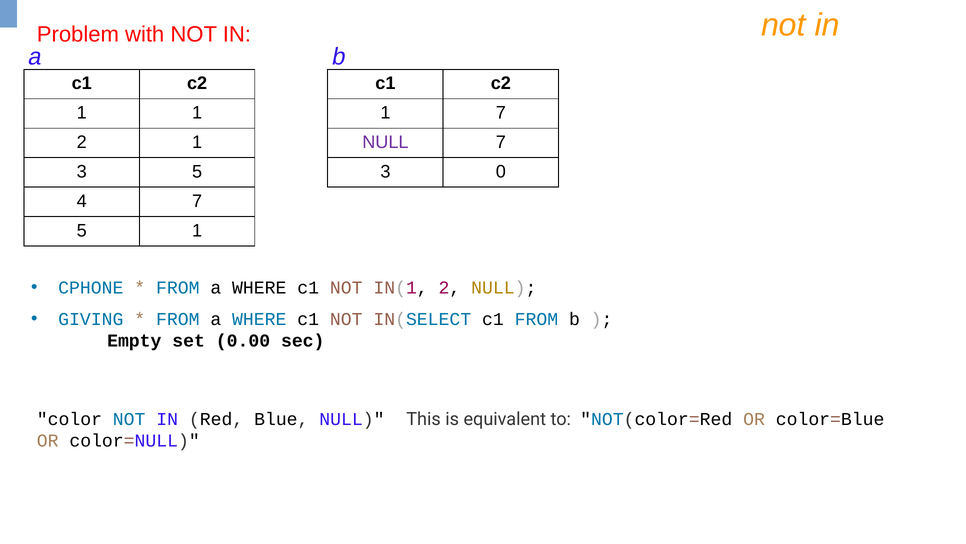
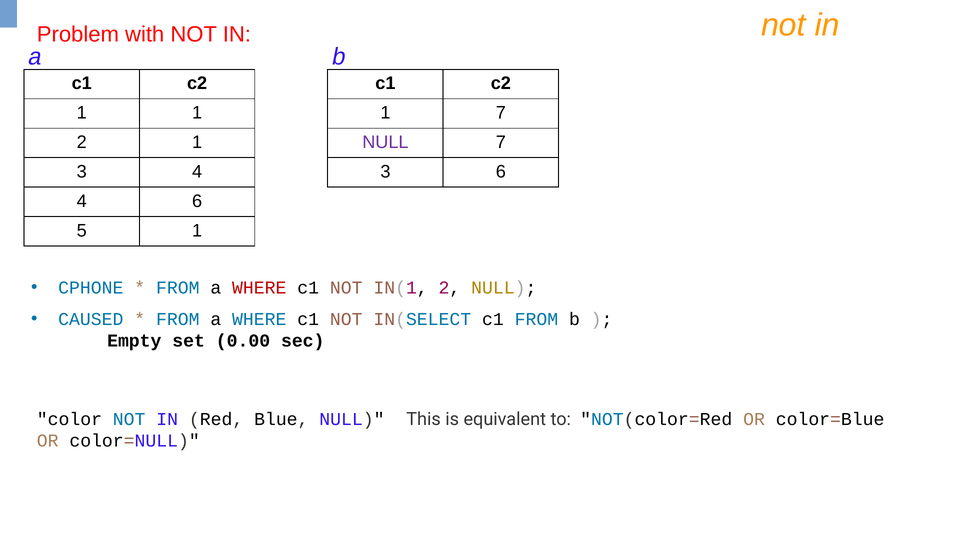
3 5: 5 -> 4
3 0: 0 -> 6
4 7: 7 -> 6
WHERE at (259, 287) colour: black -> red
GIVING: GIVING -> CAUSED
